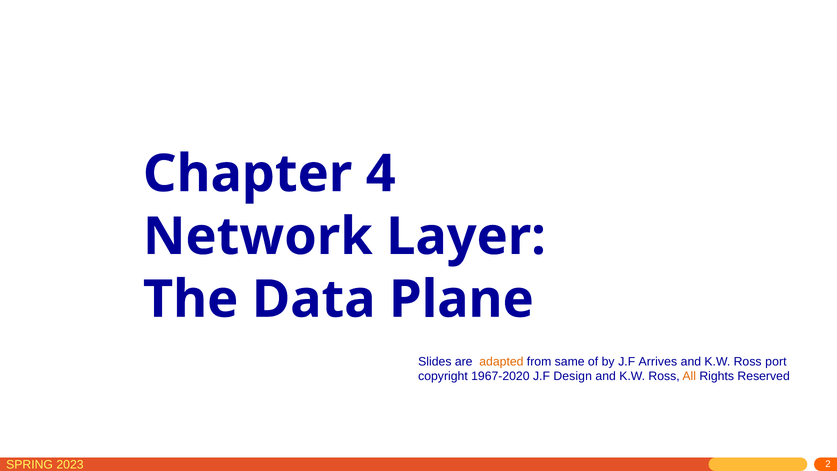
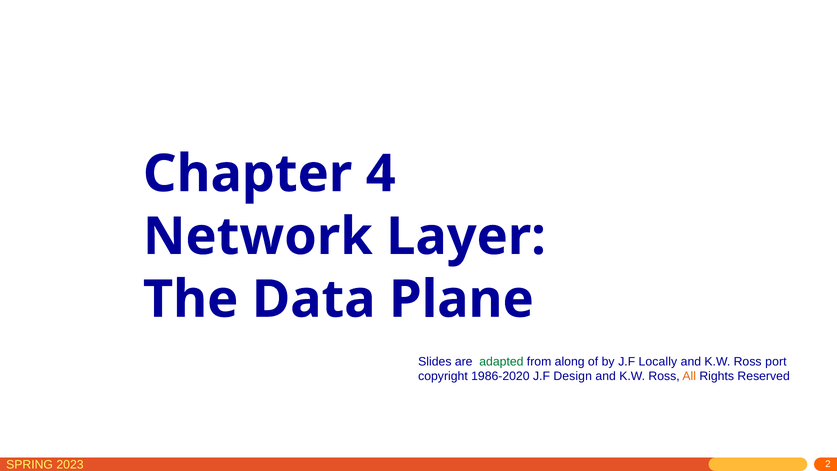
adapted colour: orange -> green
same: same -> along
Arrives: Arrives -> Locally
1967-2020: 1967-2020 -> 1986-2020
